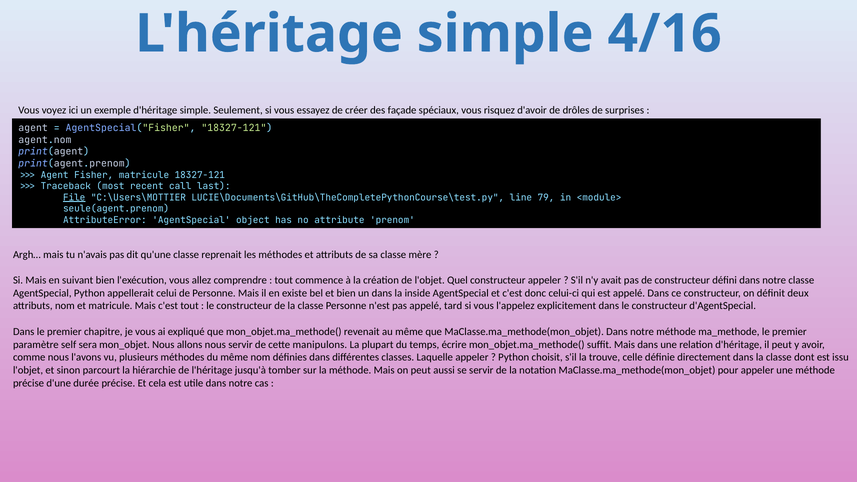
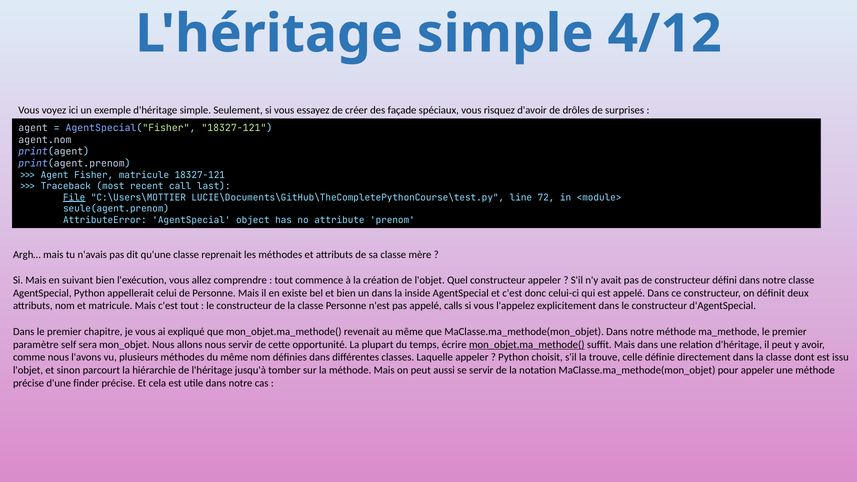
4/16: 4/16 -> 4/12
79: 79 -> 72
tard: tard -> calls
manipulons: manipulons -> opportunité
mon_objet.ma_methode( at (527, 345) underline: none -> present
durée: durée -> finder
